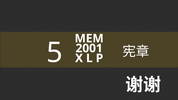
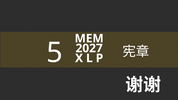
2001: 2001 -> 2027
